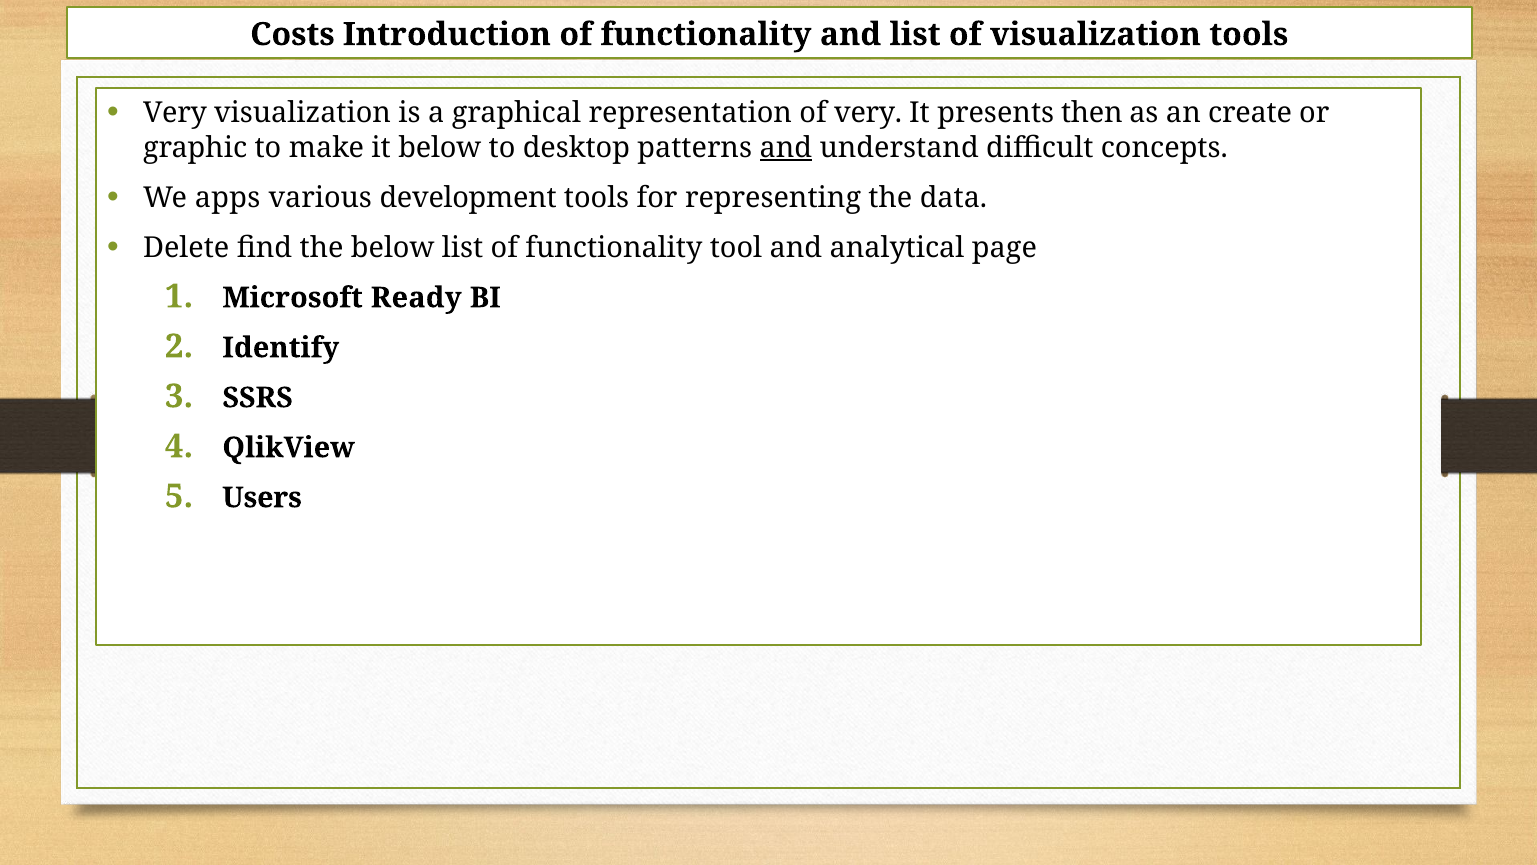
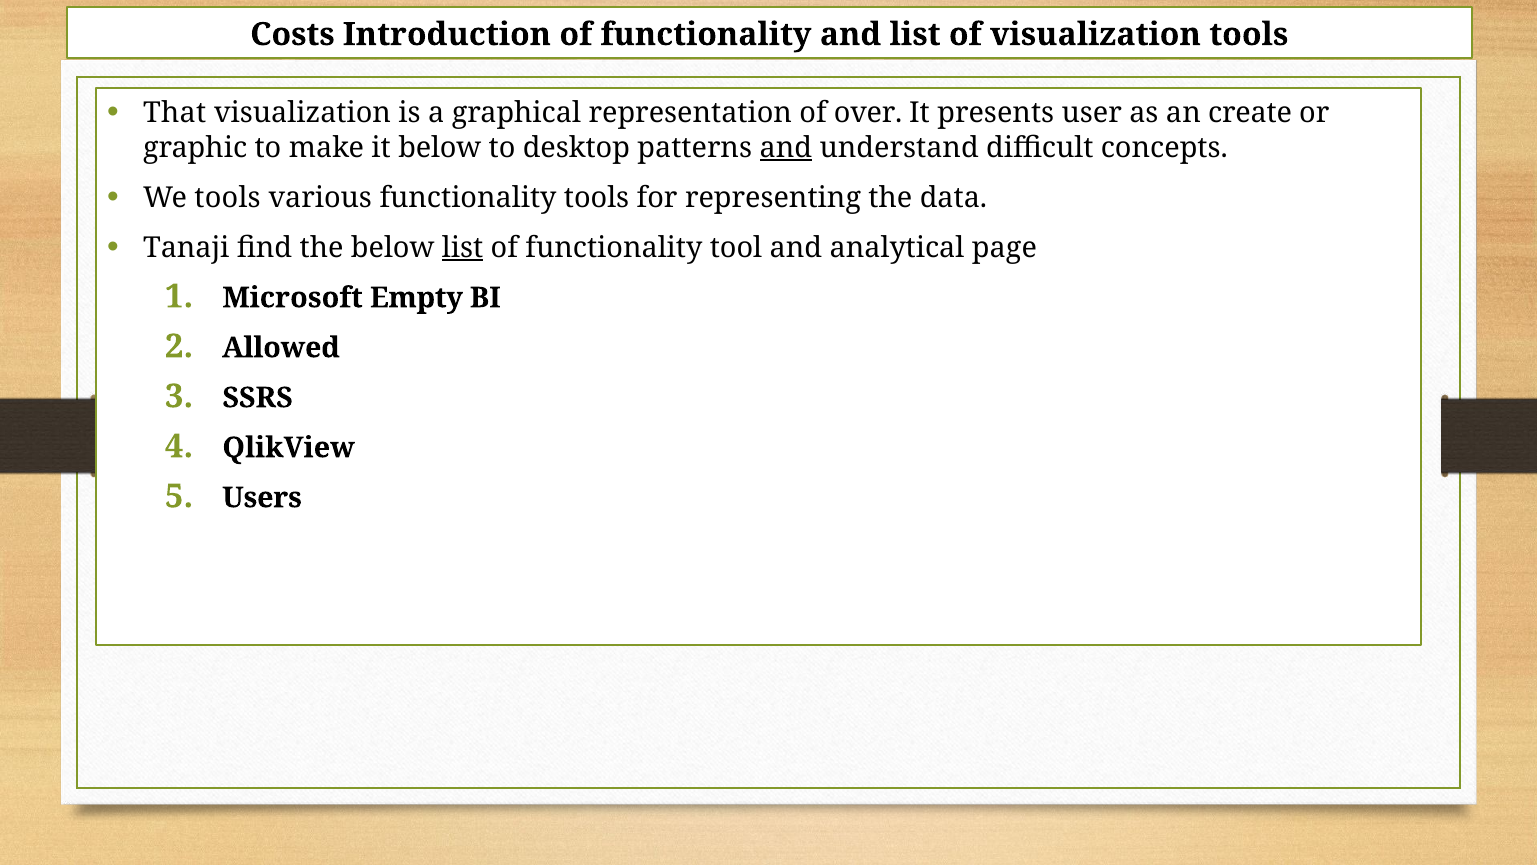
Very at (175, 113): Very -> That
of very: very -> over
then: then -> user
We apps: apps -> tools
various development: development -> functionality
Delete: Delete -> Tanaji
list at (463, 248) underline: none -> present
Ready: Ready -> Empty
Identify: Identify -> Allowed
